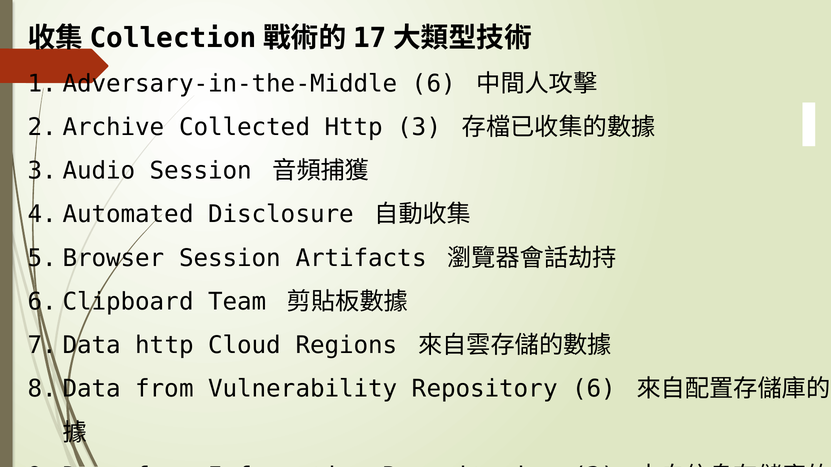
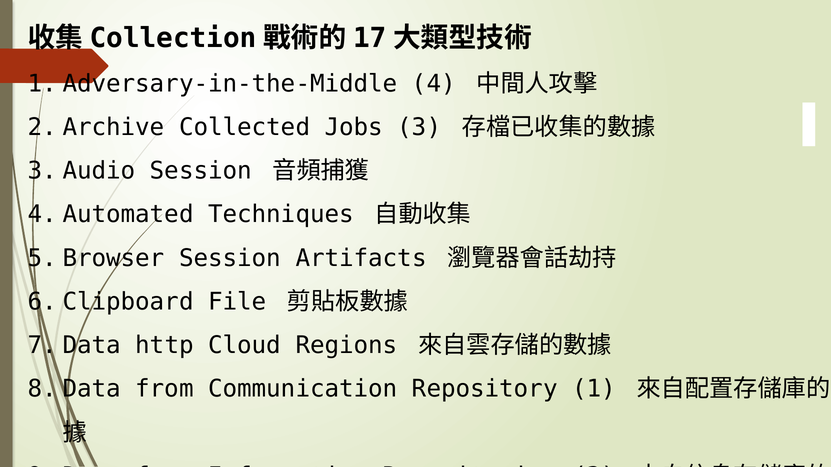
6 at (434, 84): 6 -> 4
Collected Http: Http -> Jobs
Disclosure: Disclosure -> Techniques
Team: Team -> File
Vulnerability: Vulnerability -> Communication
Repository 6: 6 -> 1
